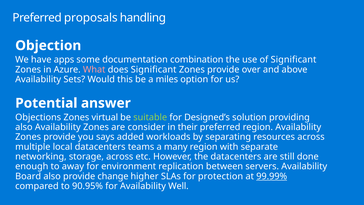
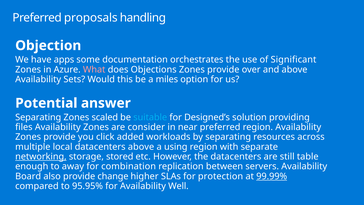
combination: combination -> orchestrates
does Significant: Significant -> Objections
Objections at (38, 117): Objections -> Separating
virtual: virtual -> scaled
suitable colour: light green -> light blue
also at (24, 127): also -> files
their: their -> near
says: says -> click
datacenters teams: teams -> above
many: many -> using
networking underline: none -> present
storage across: across -> stored
done: done -> table
environment: environment -> combination
90.95%: 90.95% -> 95.95%
